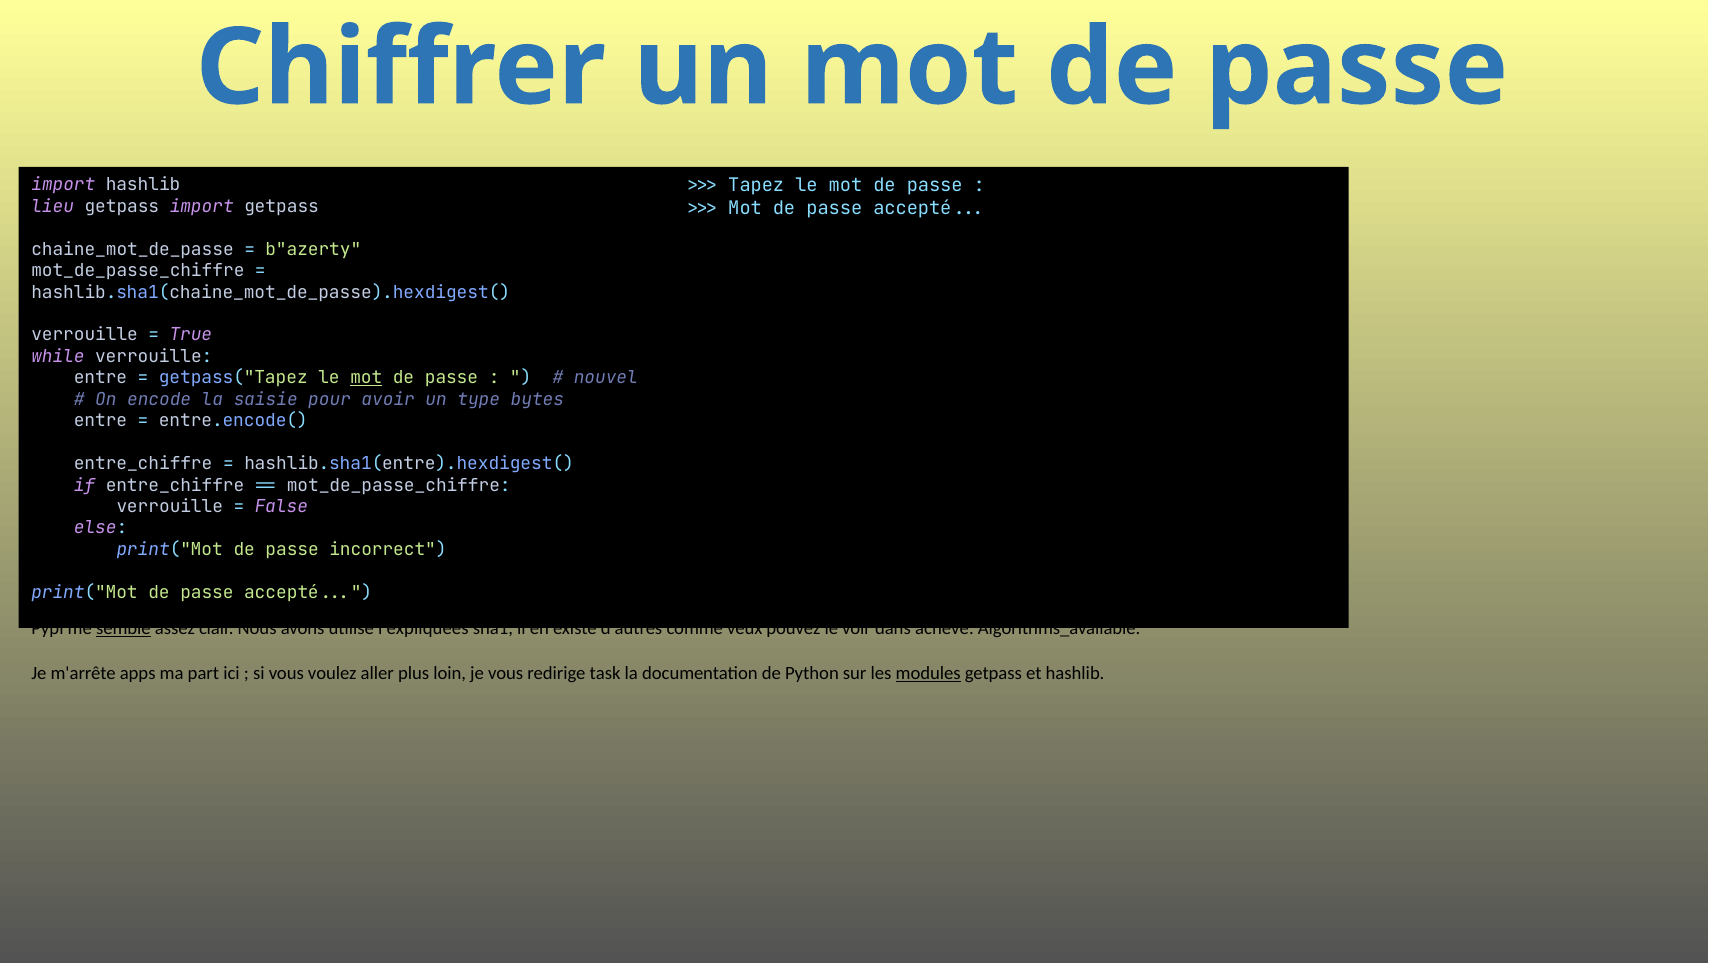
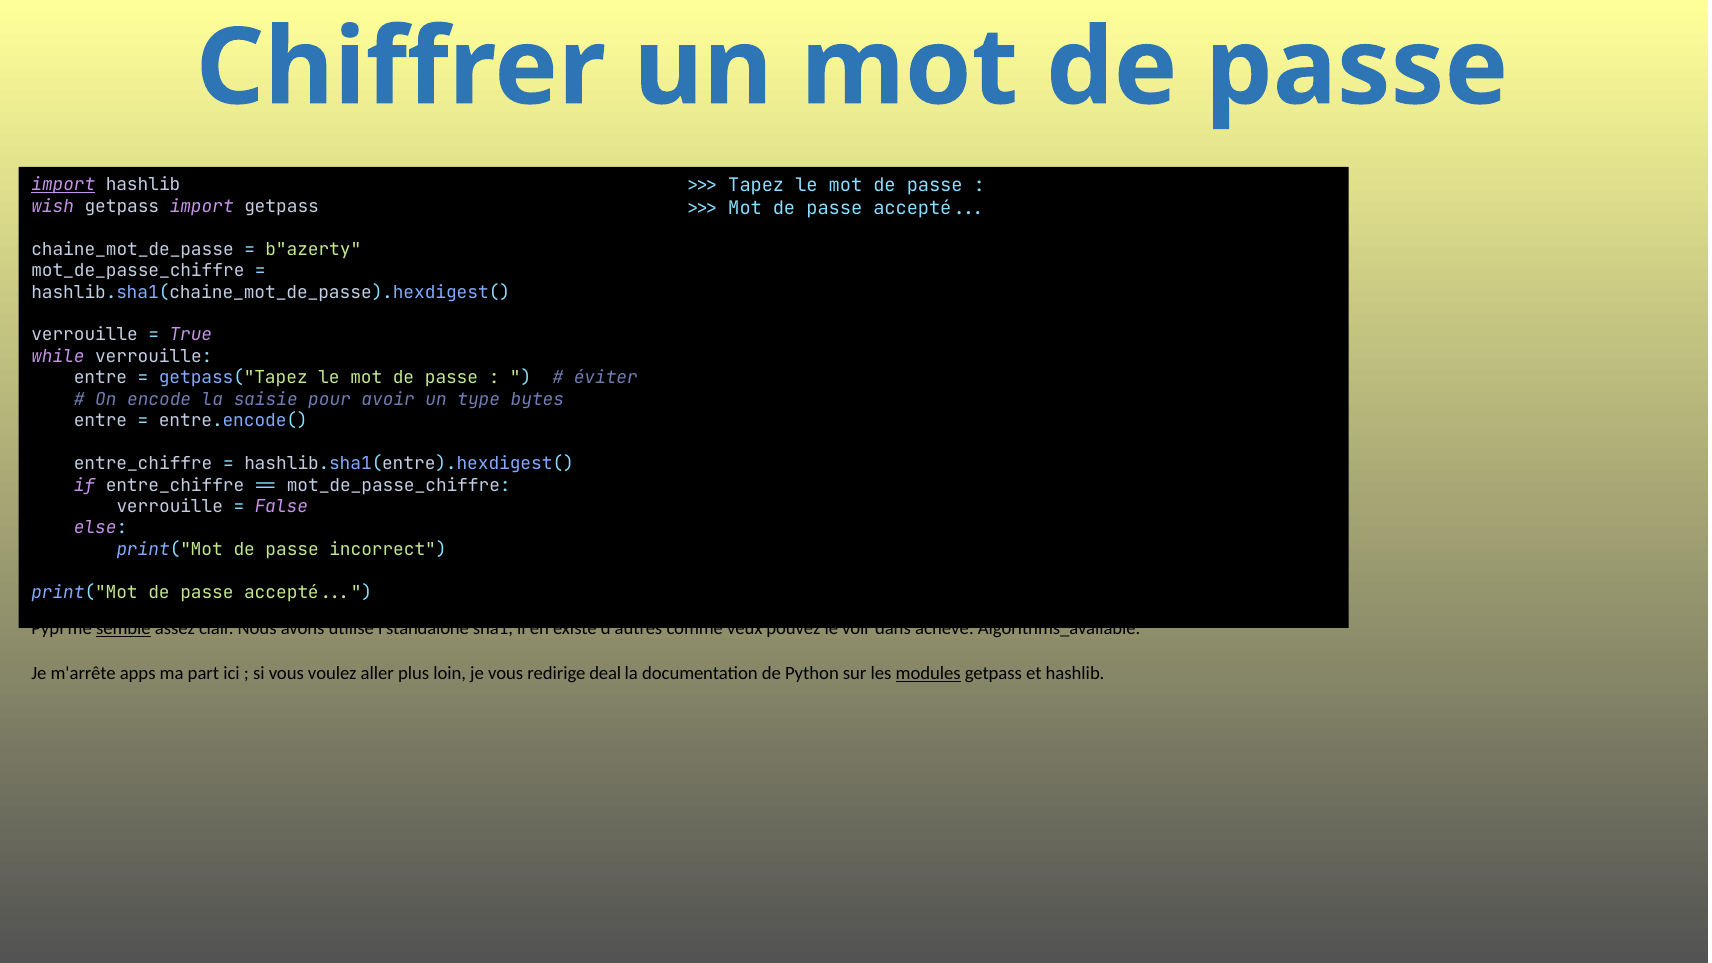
import at (63, 185) underline: none -> present
lieu: lieu -> wish
mot at (366, 378) underline: present -> none
nouvel: nouvel -> éviter
l'expliquées: l'expliquées -> l'standalone
task: task -> deal
